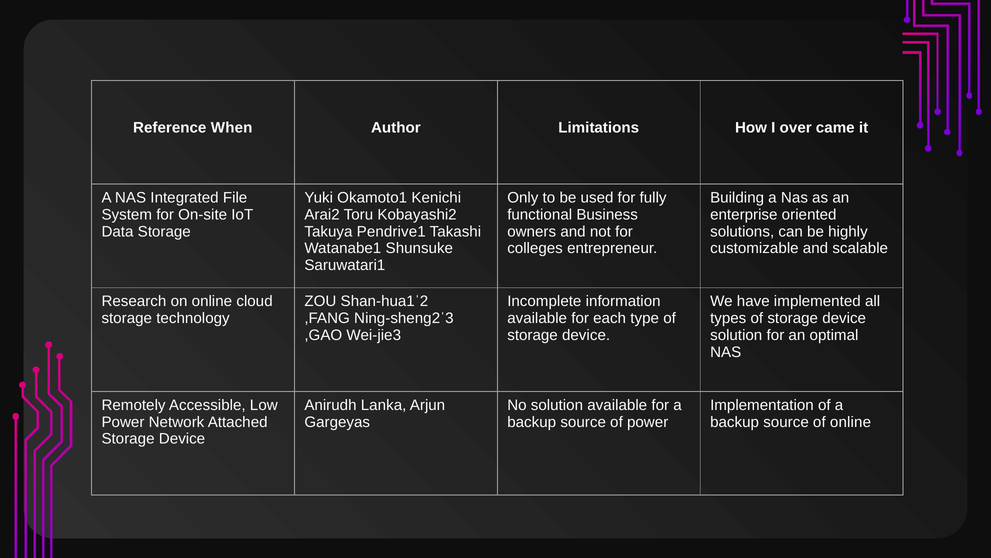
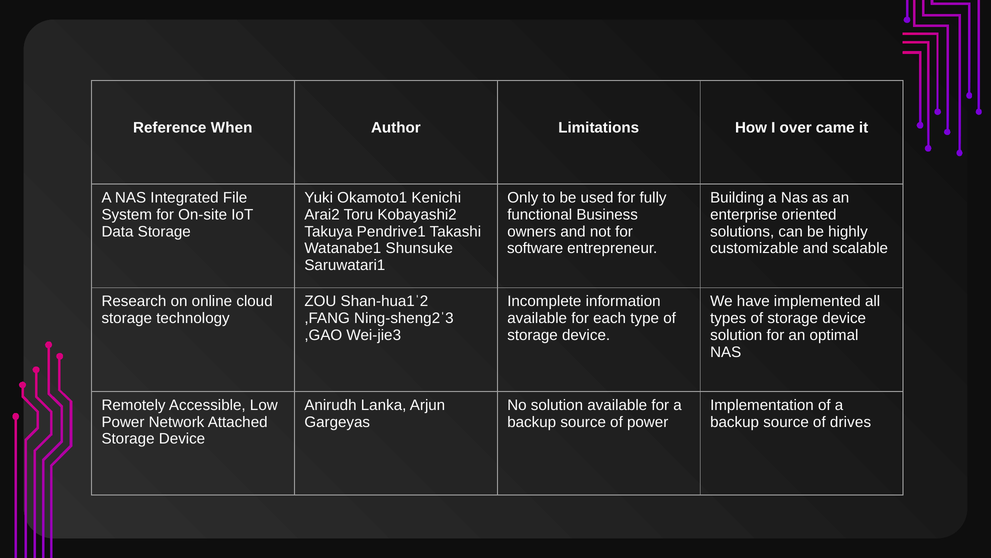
colleges: colleges -> software
of online: online -> drives
